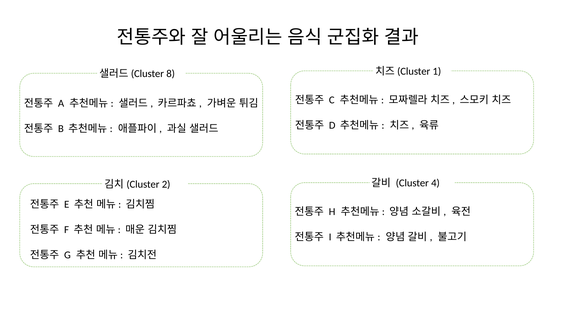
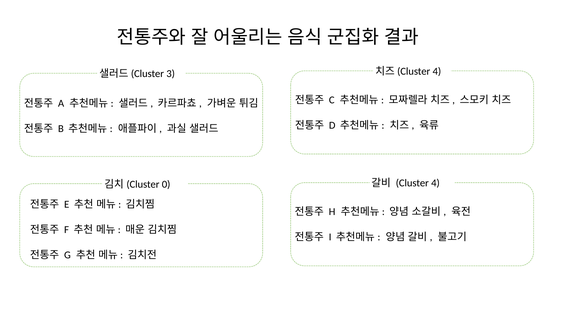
8: 8 -> 3
1 at (437, 71): 1 -> 4
2: 2 -> 0
